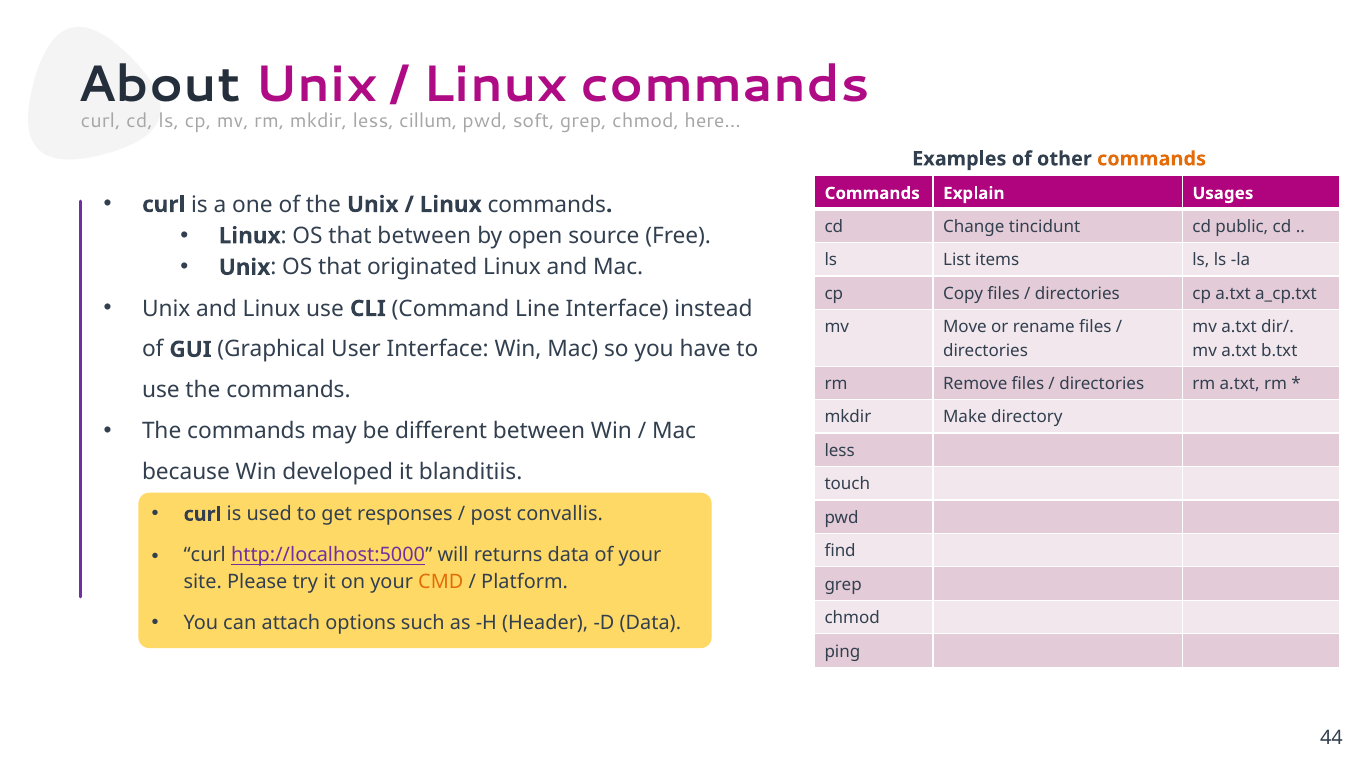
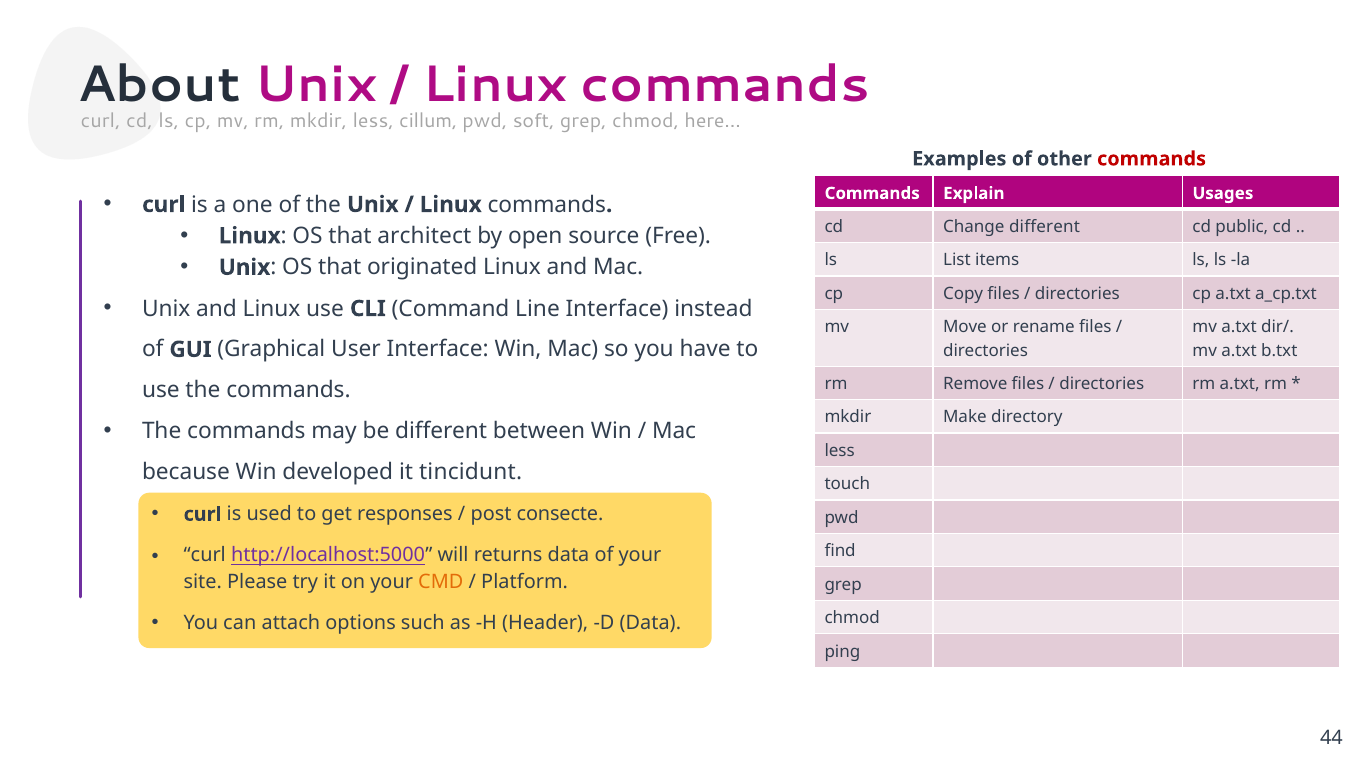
commands at (1152, 159) colour: orange -> red
Change tincidunt: tincidunt -> different
that between: between -> architect
blanditiis: blanditiis -> tincidunt
convallis: convallis -> consecte
